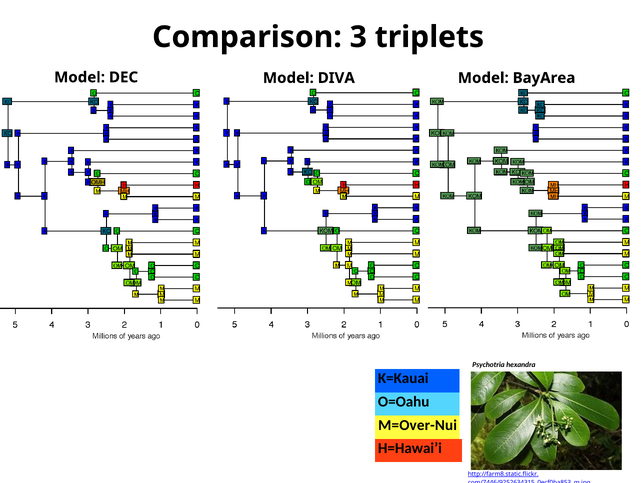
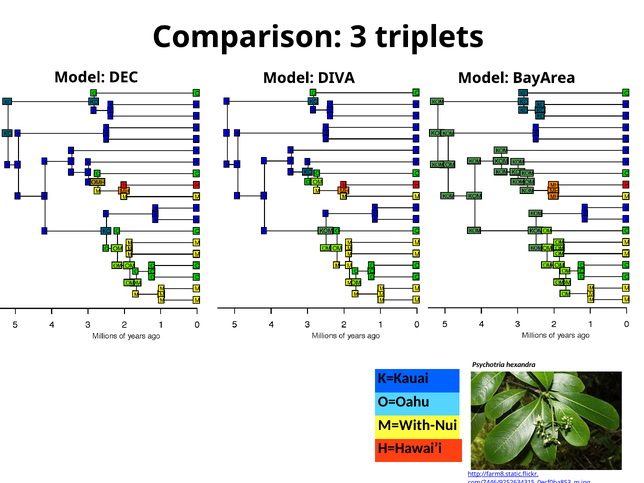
M=Over-Nui: M=Over-Nui -> M=With-Nui
